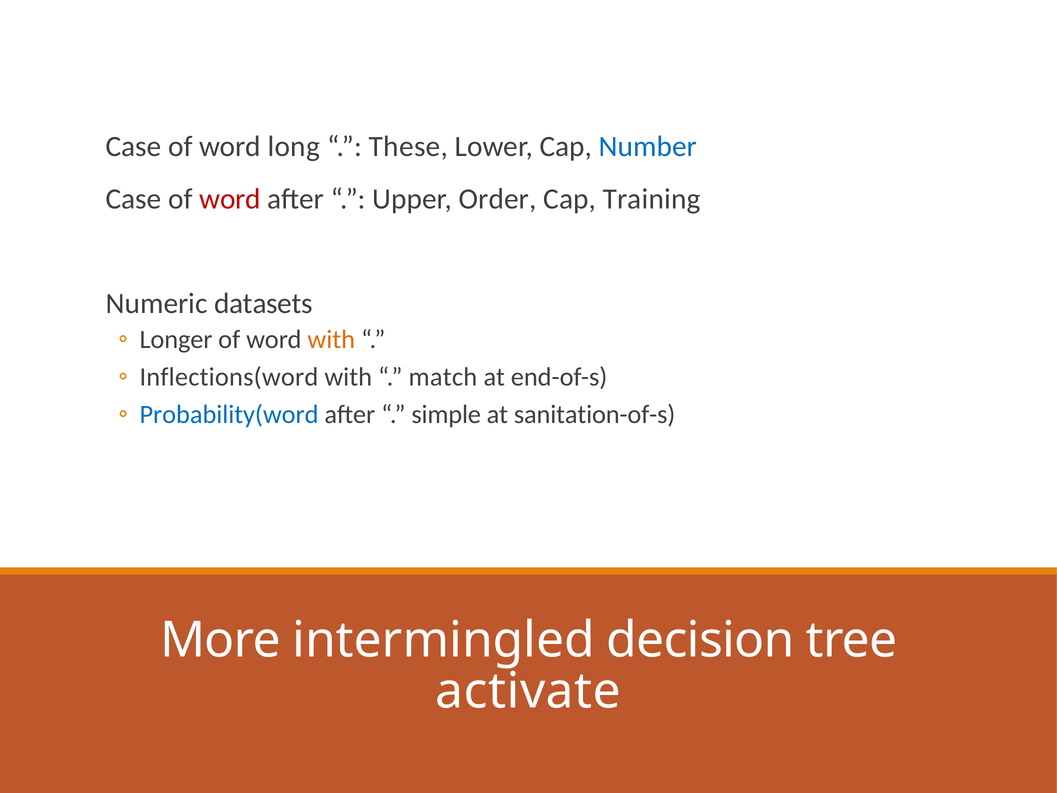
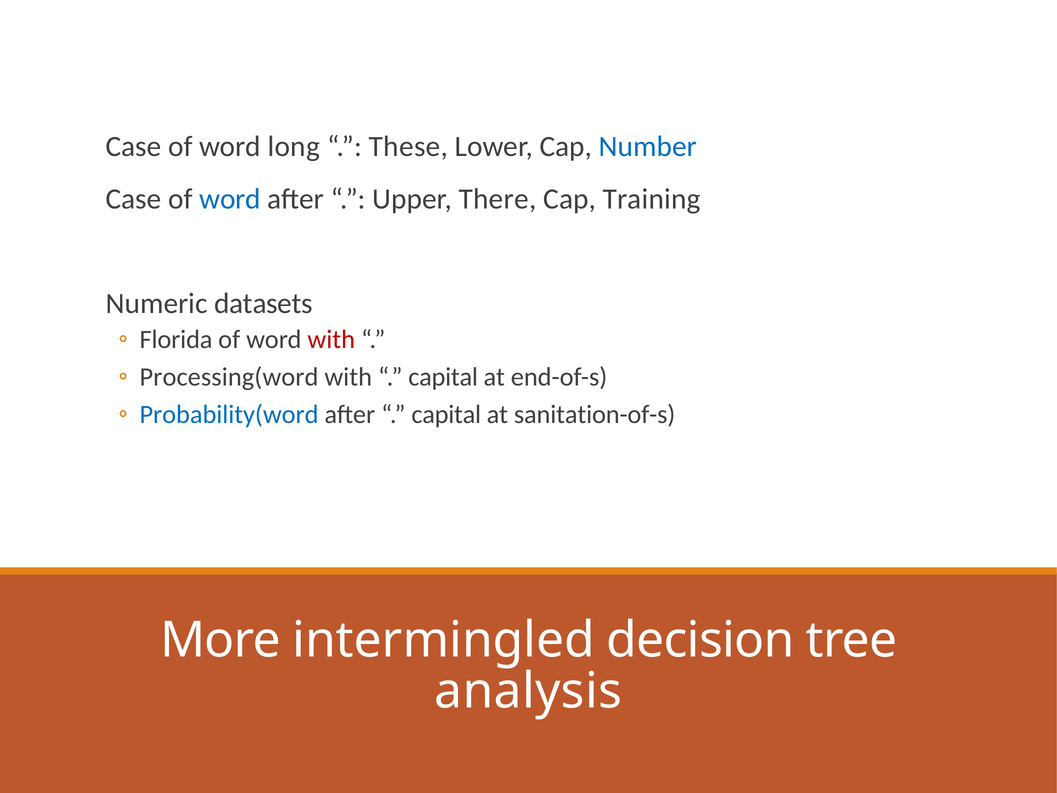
word at (230, 199) colour: red -> blue
Order: Order -> There
Longer: Longer -> Florida
with at (331, 340) colour: orange -> red
Inflections(word: Inflections(word -> Processing(word
match at (443, 377): match -> capital
simple at (446, 414): simple -> capital
activate: activate -> analysis
